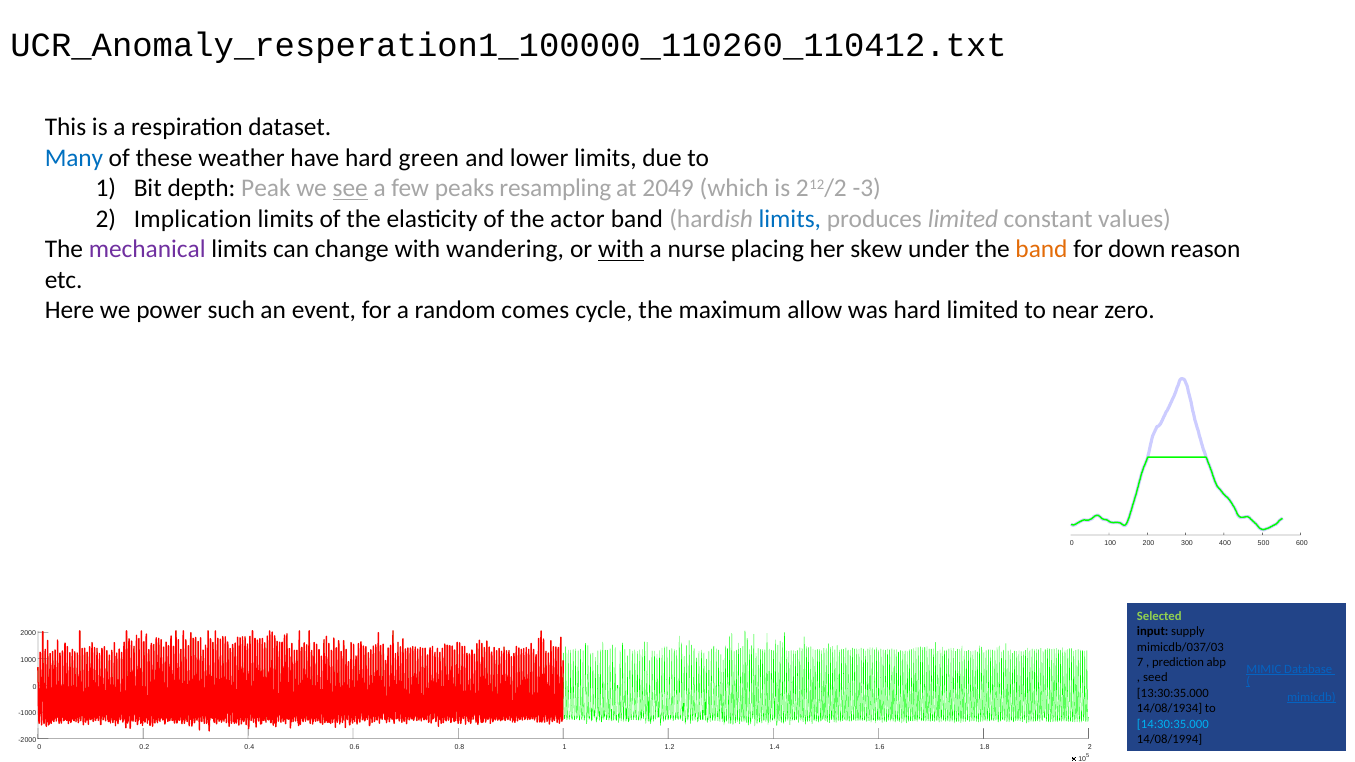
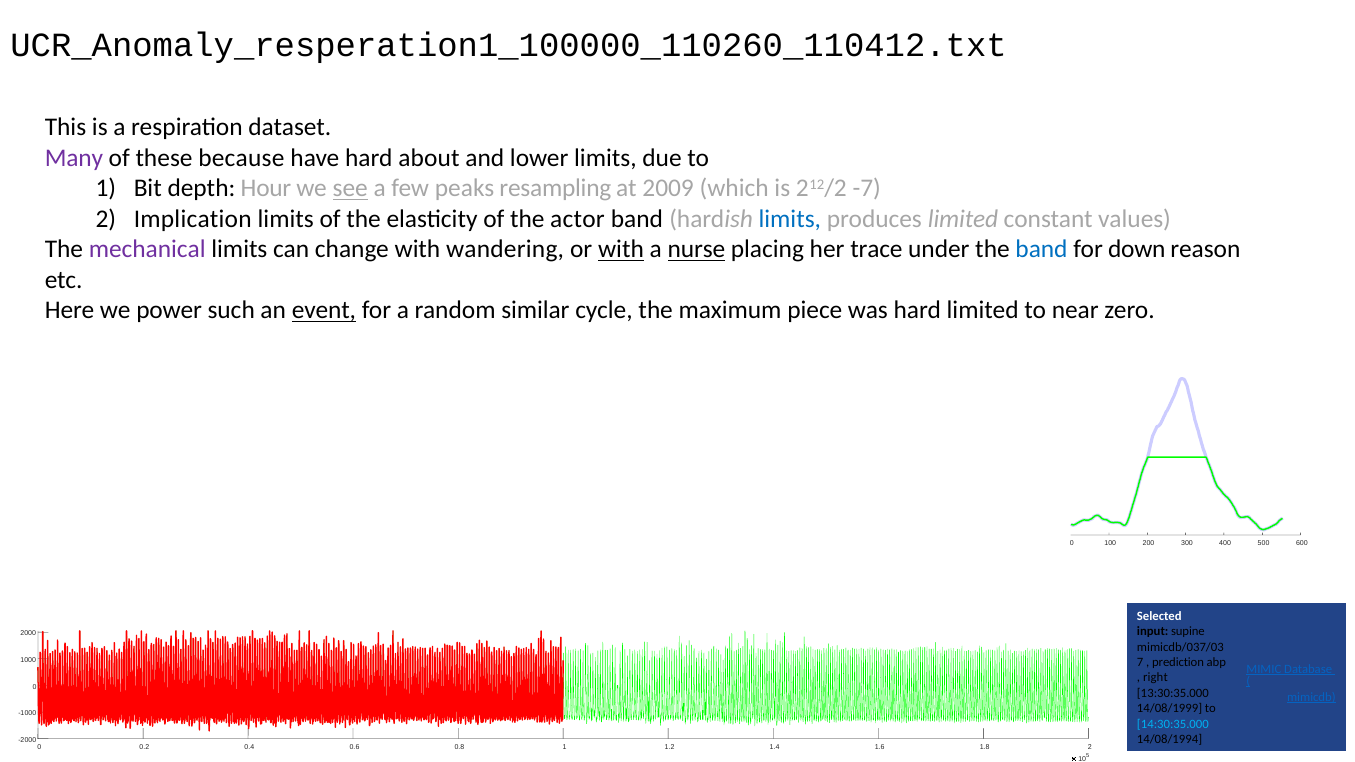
Many colour: blue -> purple
weather: weather -> because
green: green -> about
Peak: Peak -> Hour
2049: 2049 -> 2009
-3: -3 -> -7
nurse underline: none -> present
skew: skew -> trace
band at (1042, 250) colour: orange -> blue
event underline: none -> present
comes: comes -> similar
allow: allow -> piece
Selected colour: light green -> white
supply: supply -> supine
seed: seed -> right
14/08/1934: 14/08/1934 -> 14/08/1999
